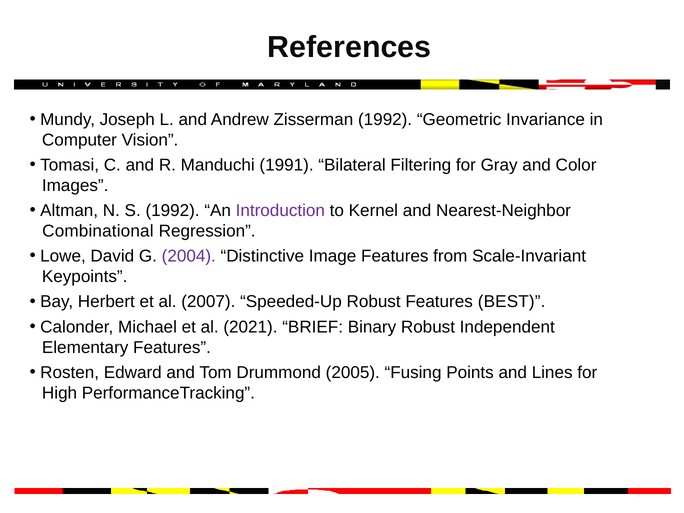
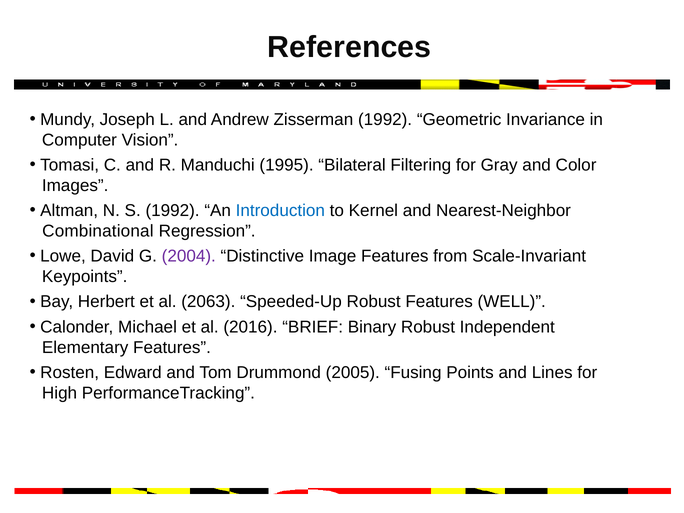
1991: 1991 -> 1995
Introduction colour: purple -> blue
2007: 2007 -> 2063
BEST: BEST -> WELL
2021: 2021 -> 2016
